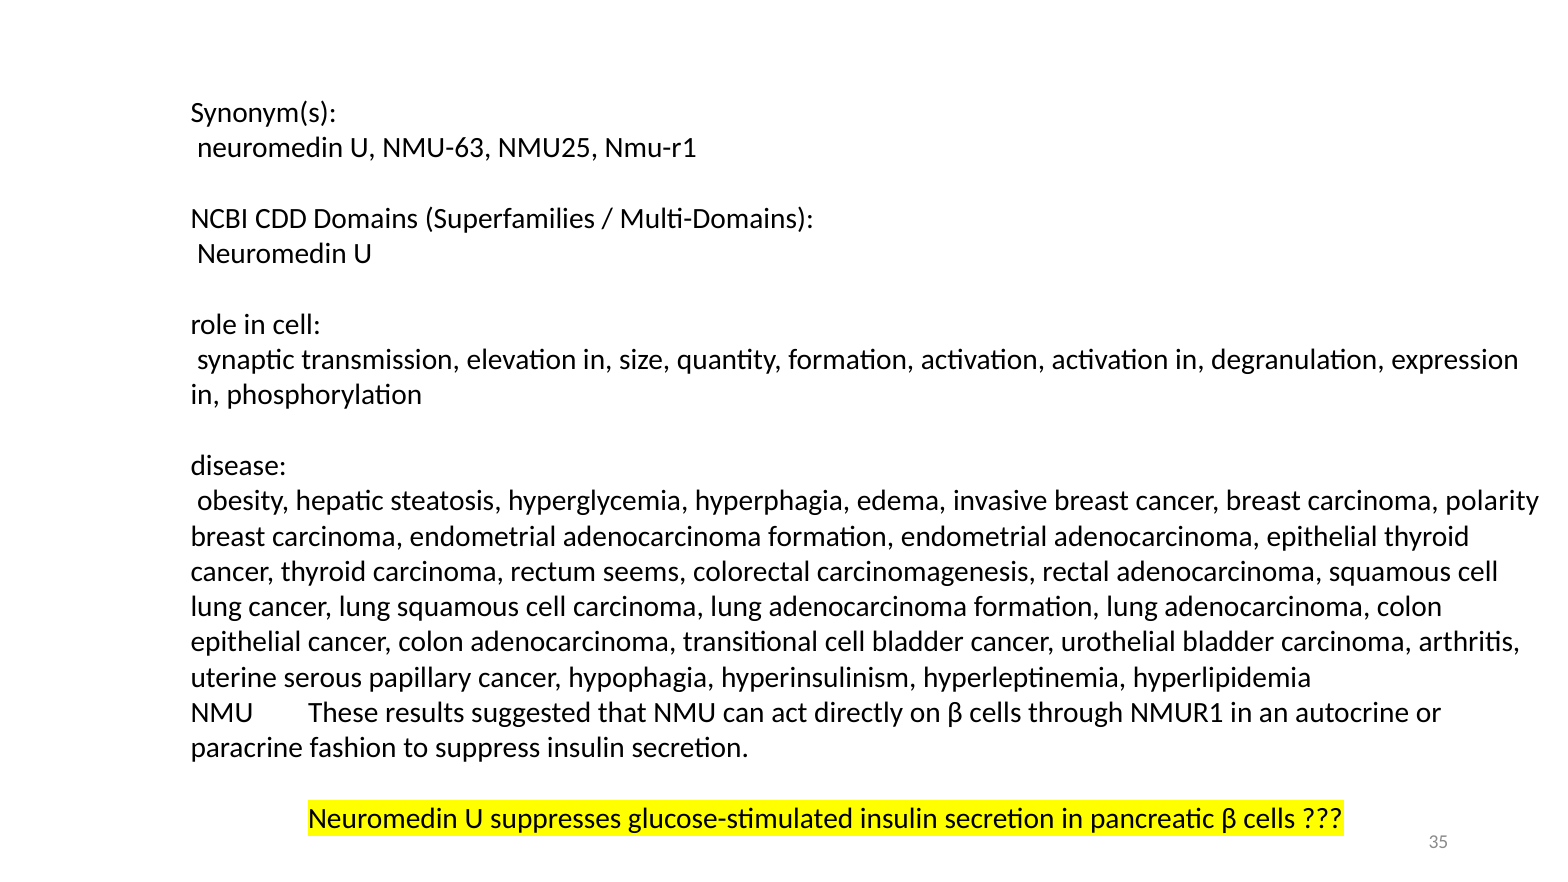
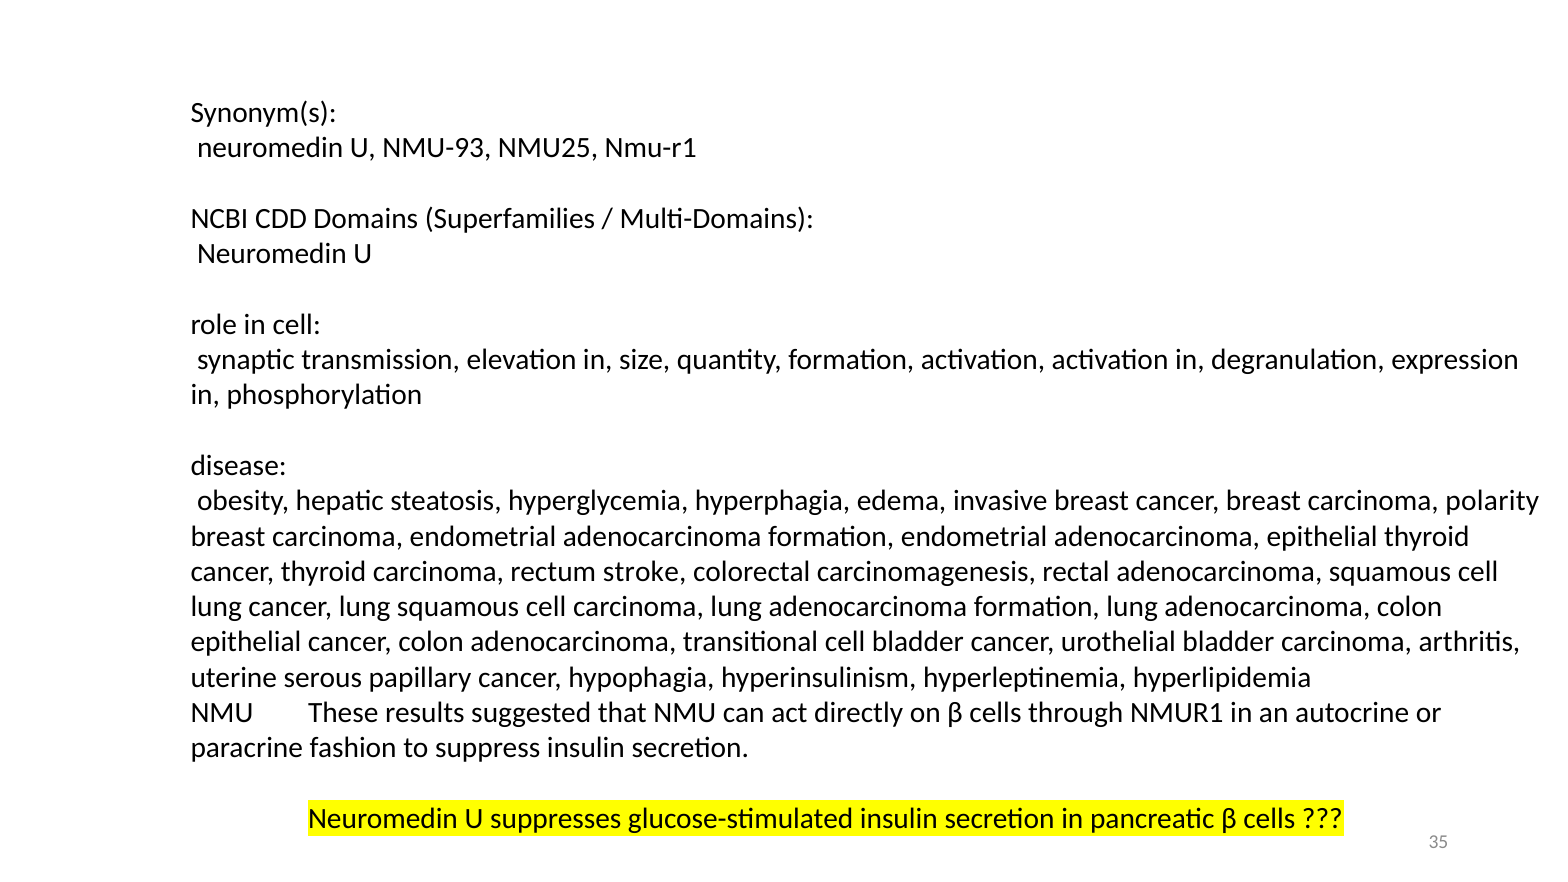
NMU-63: NMU-63 -> NMU-93
seems: seems -> stroke
